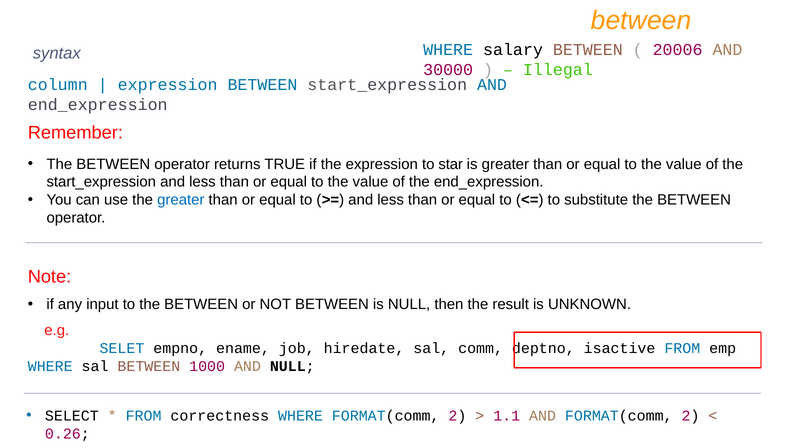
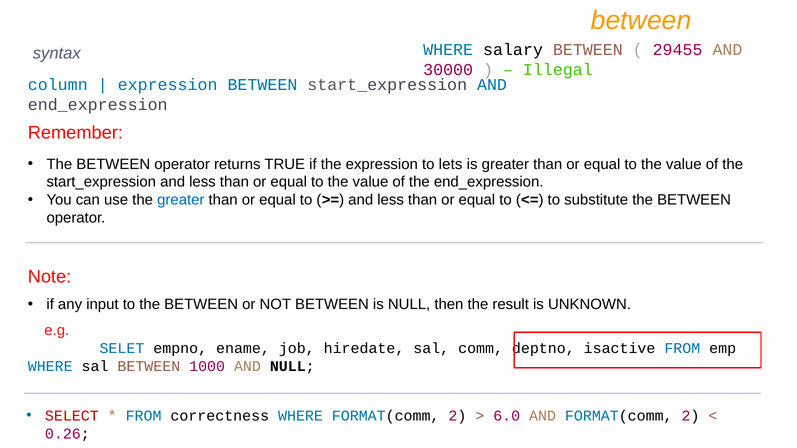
20006: 20006 -> 29455
star: star -> lets
SELECT colour: black -> red
1.1: 1.1 -> 6.0
